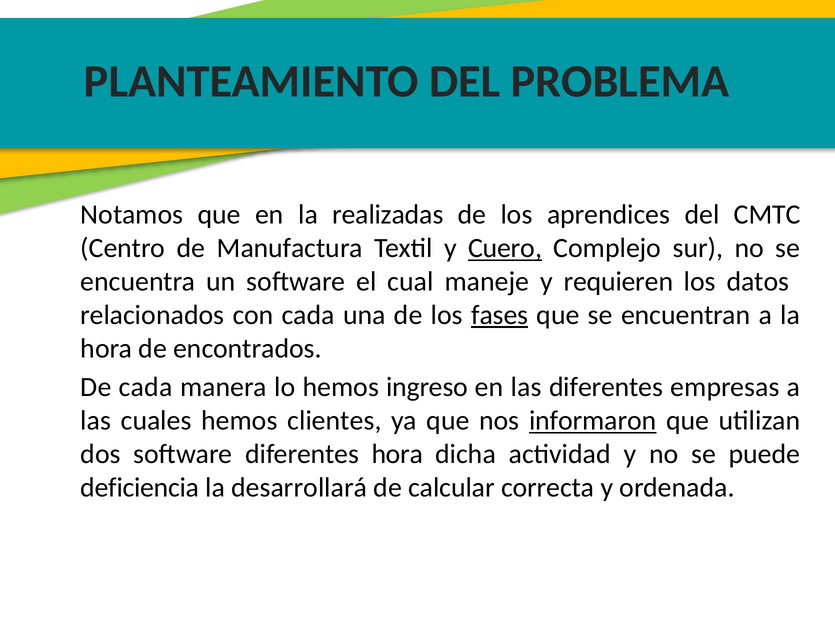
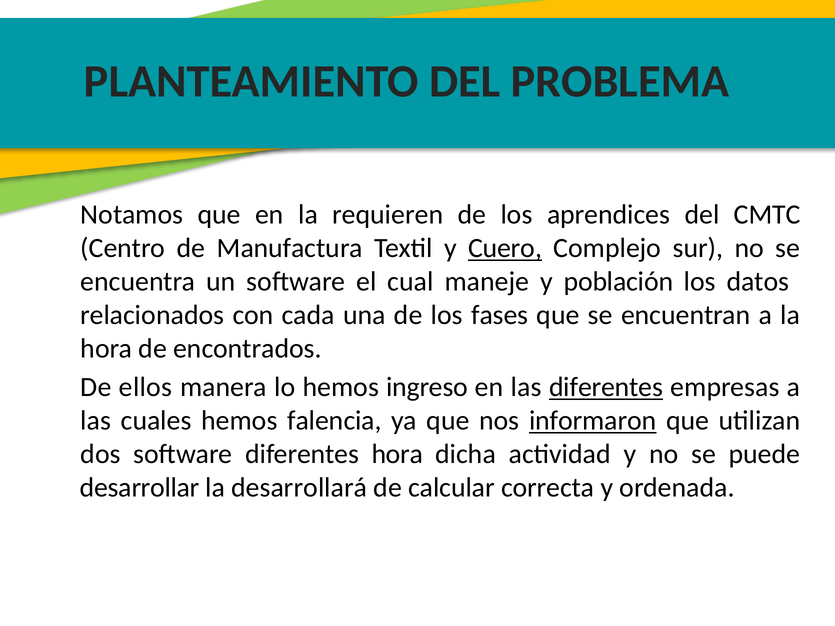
realizadas: realizadas -> requieren
requieren: requieren -> población
fases underline: present -> none
De cada: cada -> ellos
diferentes at (606, 387) underline: none -> present
clientes: clientes -> falencia
deficiencia: deficiencia -> desarrollar
